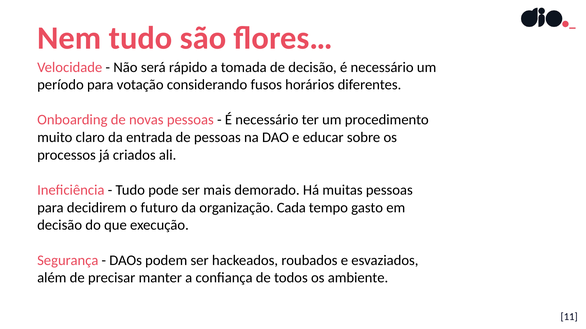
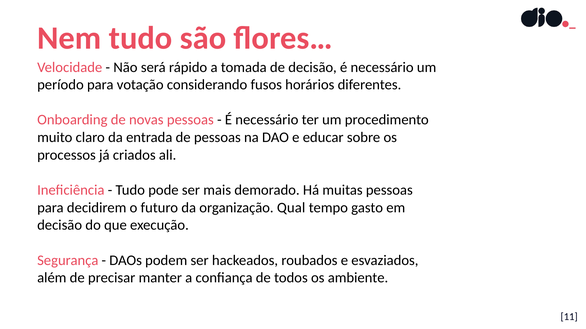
Cada: Cada -> Qual
